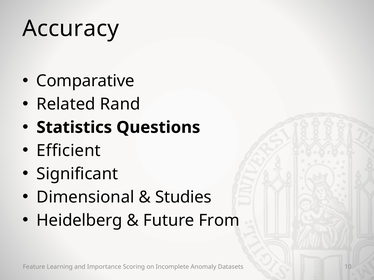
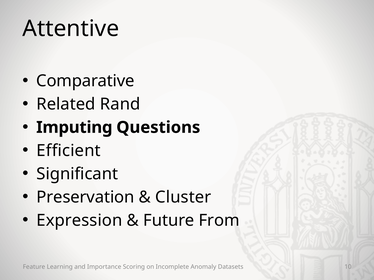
Accuracy: Accuracy -> Attentive
Statistics: Statistics -> Imputing
Dimensional: Dimensional -> Preservation
Studies: Studies -> Cluster
Heidelberg: Heidelberg -> Expression
